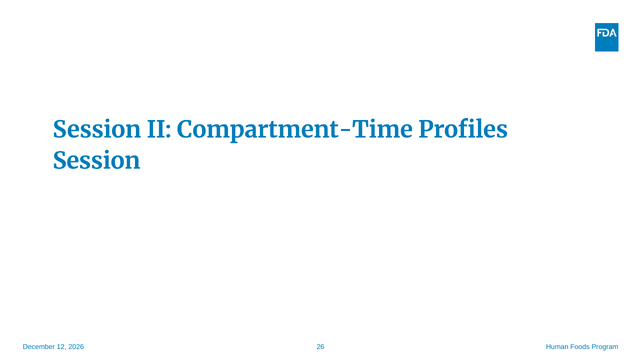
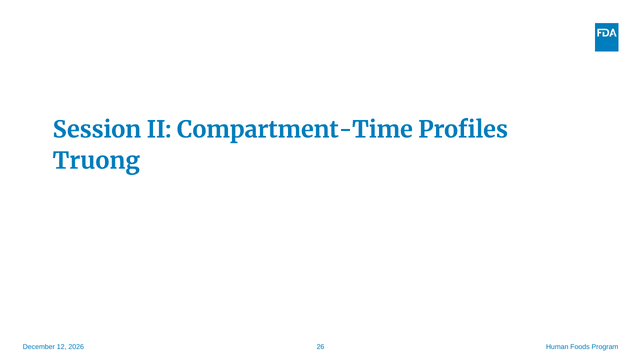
Session at (96, 161): Session -> Truong
